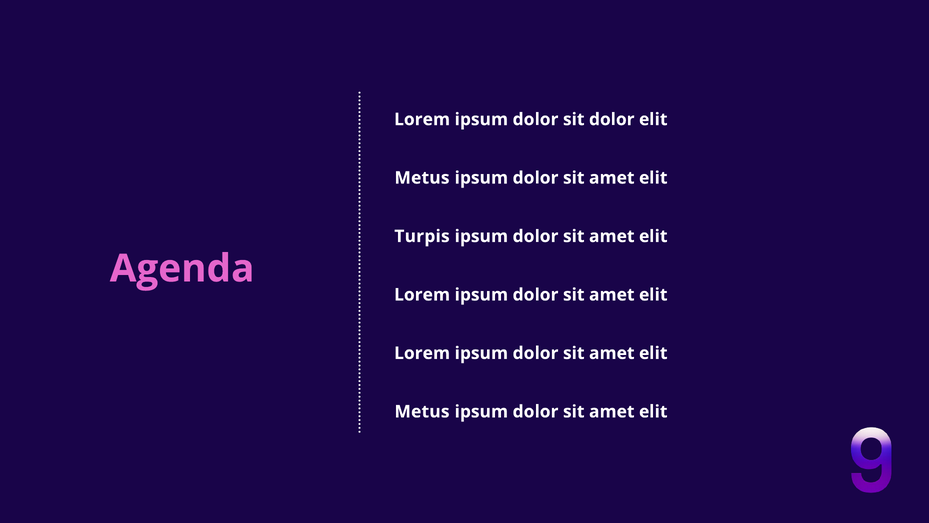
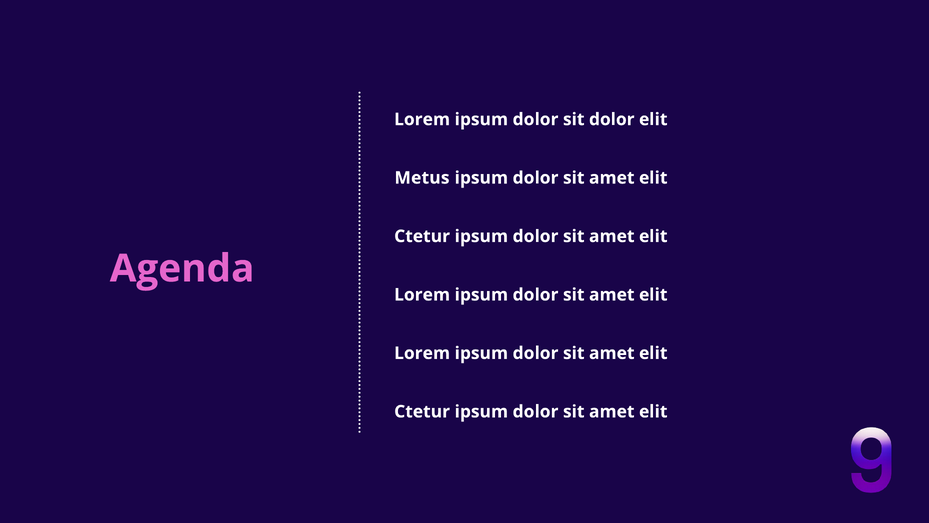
Turpis at (422, 236): Turpis -> Ctetur
Metus at (422, 411): Metus -> Ctetur
